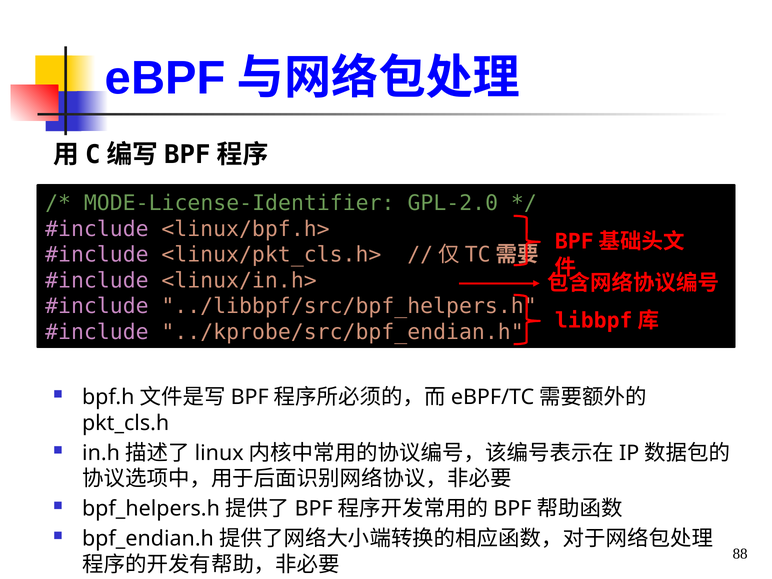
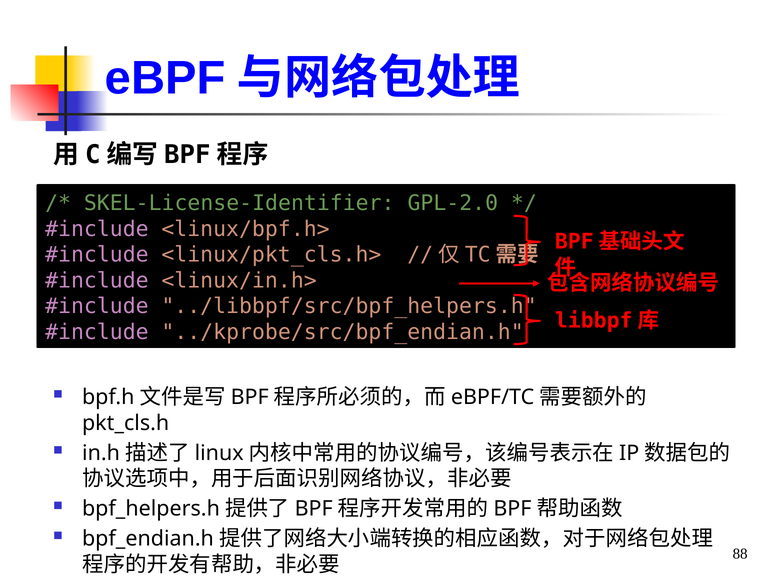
MODE-License-Identifier: MODE-License-Identifier -> SKEL-License-Identifier
